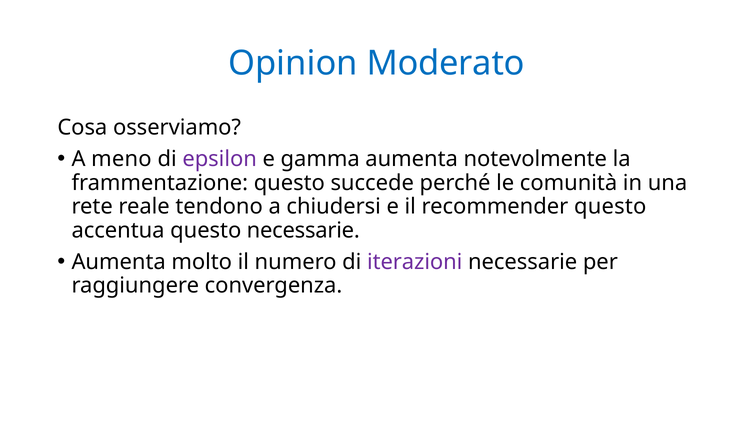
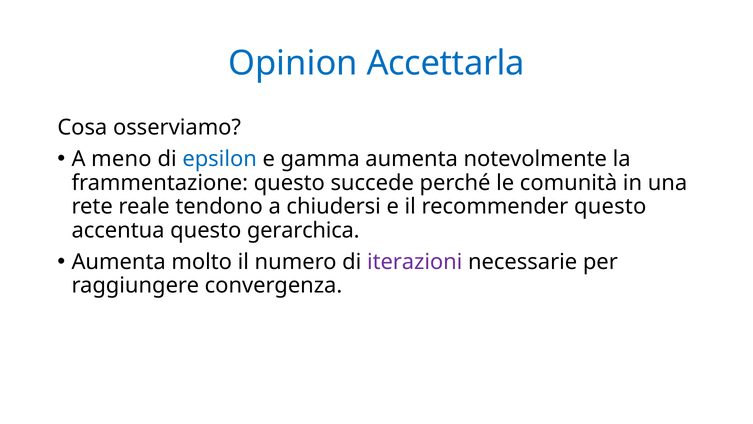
Moderato: Moderato -> Accettarla
epsilon colour: purple -> blue
questo necessarie: necessarie -> gerarchica
